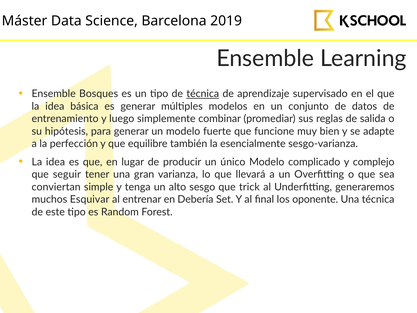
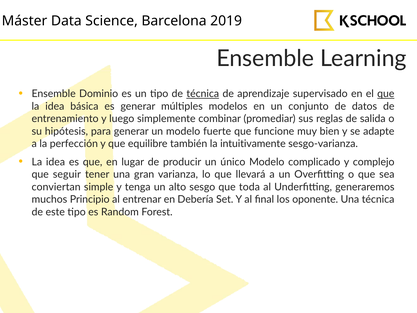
Bosques: Bosques -> Dominio
que at (386, 94) underline: none -> present
esencialmente: esencialmente -> intuitivamente
trick: trick -> toda
Esquivar: Esquivar -> Principio
